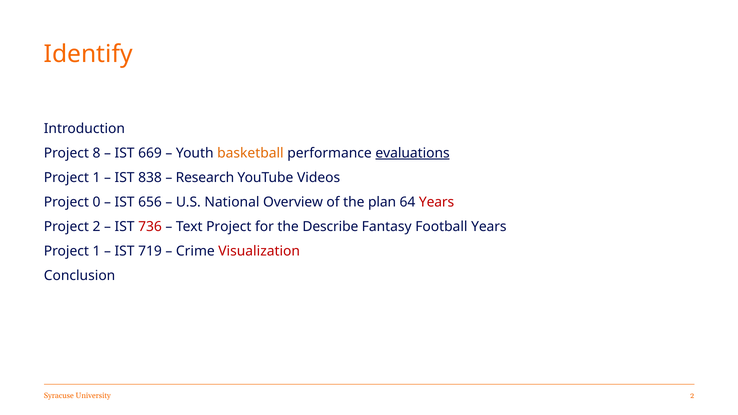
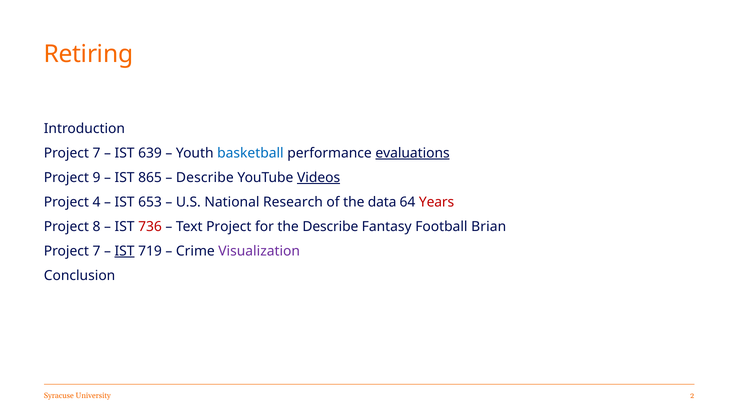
Identify: Identify -> Retiring
8 at (96, 153): 8 -> 7
669: 669 -> 639
basketball colour: orange -> blue
1 at (96, 178): 1 -> 9
838: 838 -> 865
Research at (205, 178): Research -> Describe
Videos underline: none -> present
0: 0 -> 4
656: 656 -> 653
Overview: Overview -> Research
plan: plan -> data
Project 2: 2 -> 8
Football Years: Years -> Brian
1 at (96, 251): 1 -> 7
IST at (125, 251) underline: none -> present
Visualization colour: red -> purple
